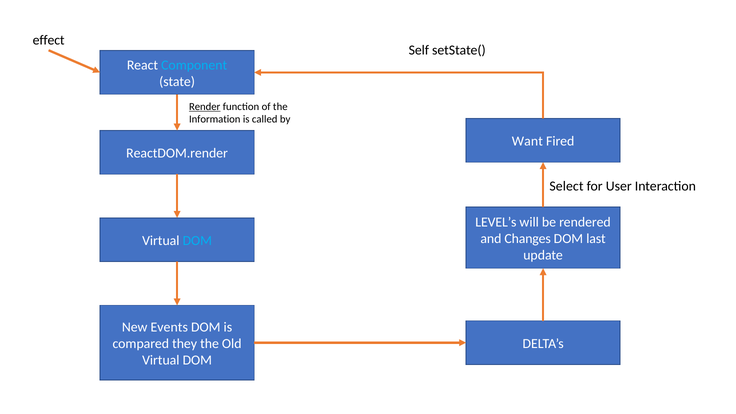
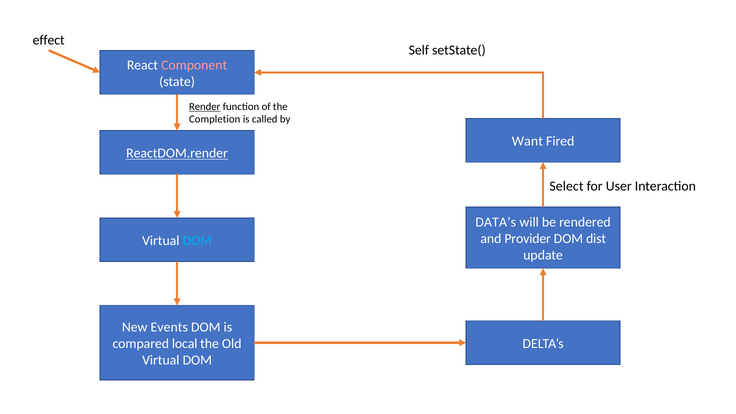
Component colour: light blue -> pink
Information: Information -> Completion
ReactDOM.render underline: none -> present
LEVEL’s: LEVEL’s -> DATA’s
Changes: Changes -> Provider
last: last -> dist
they: they -> local
